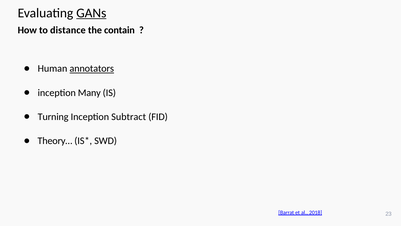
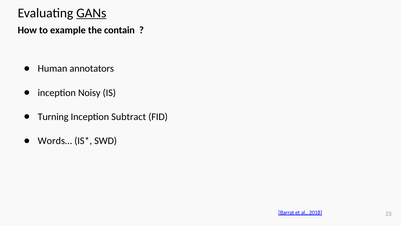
distance: distance -> example
annotators underline: present -> none
Many: Many -> Noisy
Theory…: Theory… -> Words…
